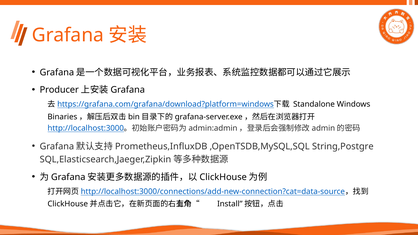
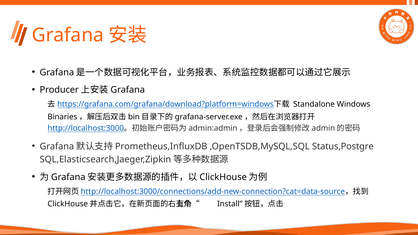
String,Postgre: String,Postgre -> Status,Postgre
